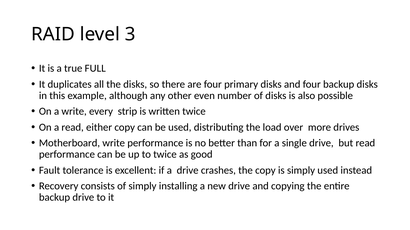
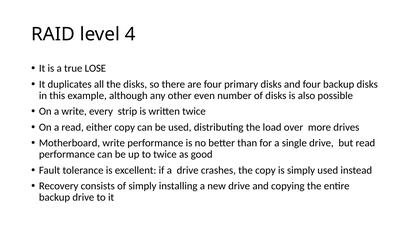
3: 3 -> 4
FULL: FULL -> LOSE
